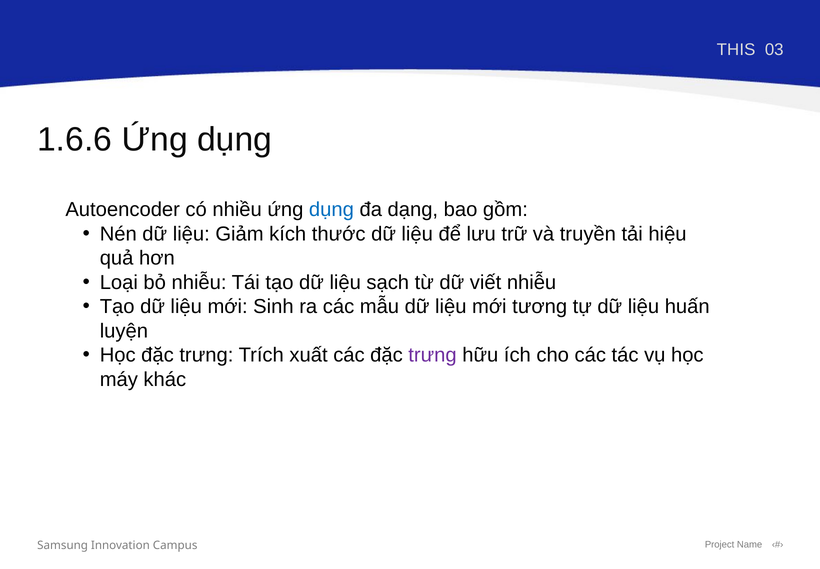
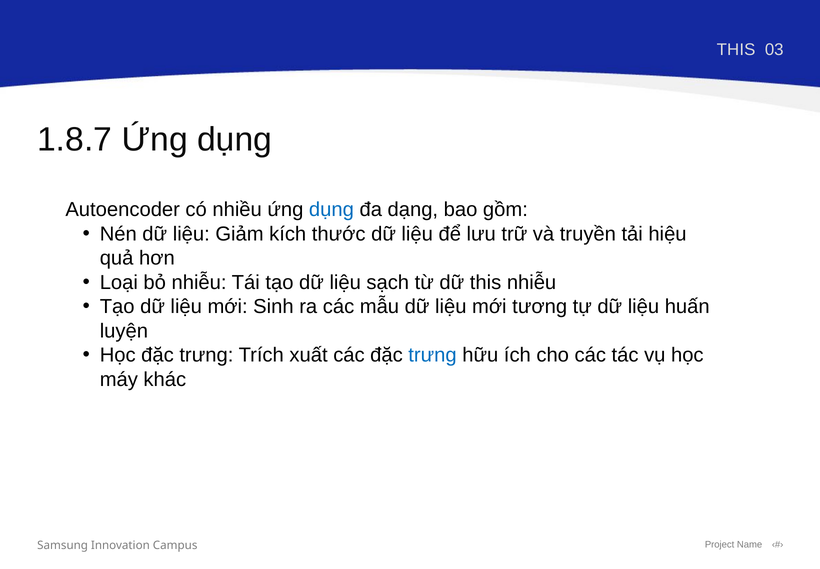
1.6.6: 1.6.6 -> 1.8.7
dữ viết: viết -> this
trưng at (433, 355) colour: purple -> blue
